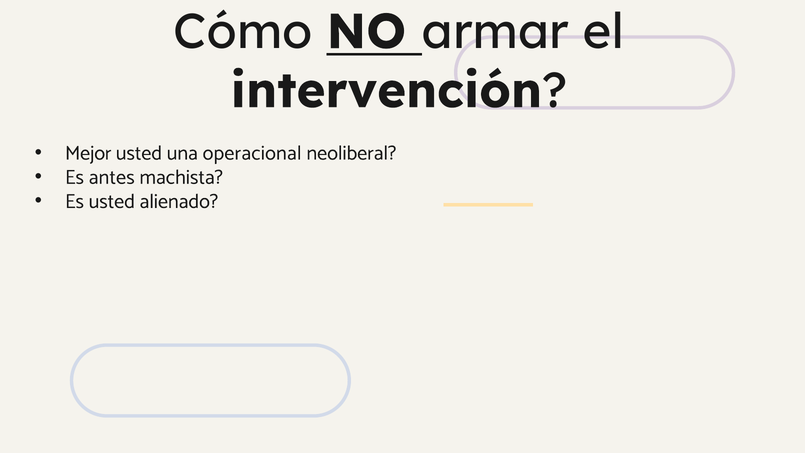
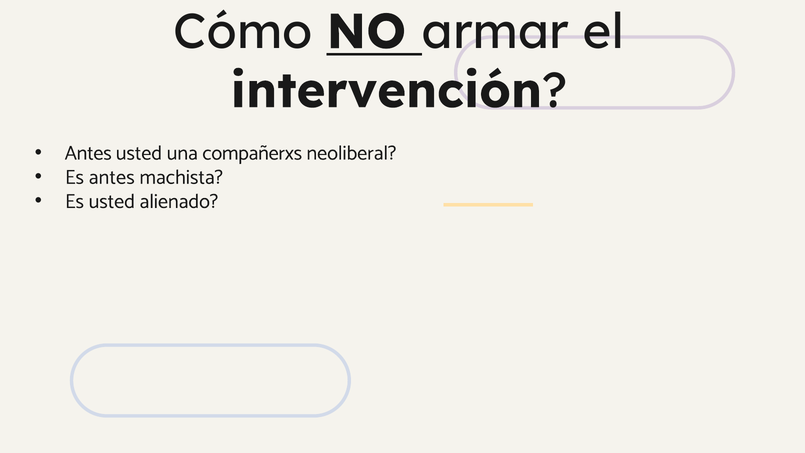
Mejor at (88, 153): Mejor -> Antes
operacional: operacional -> compañerxs
